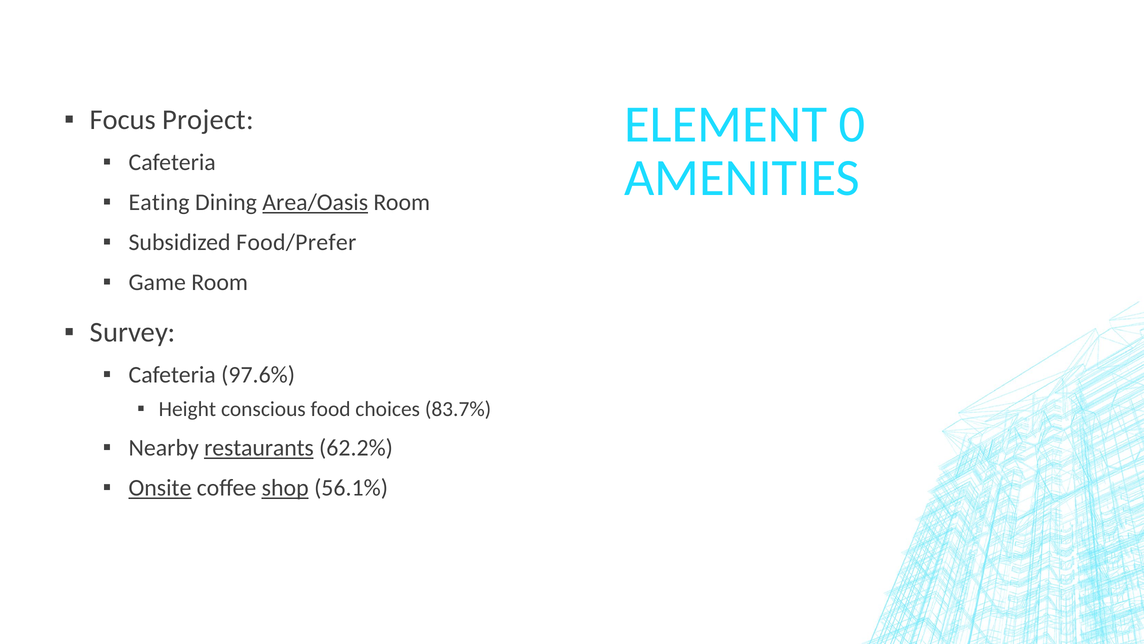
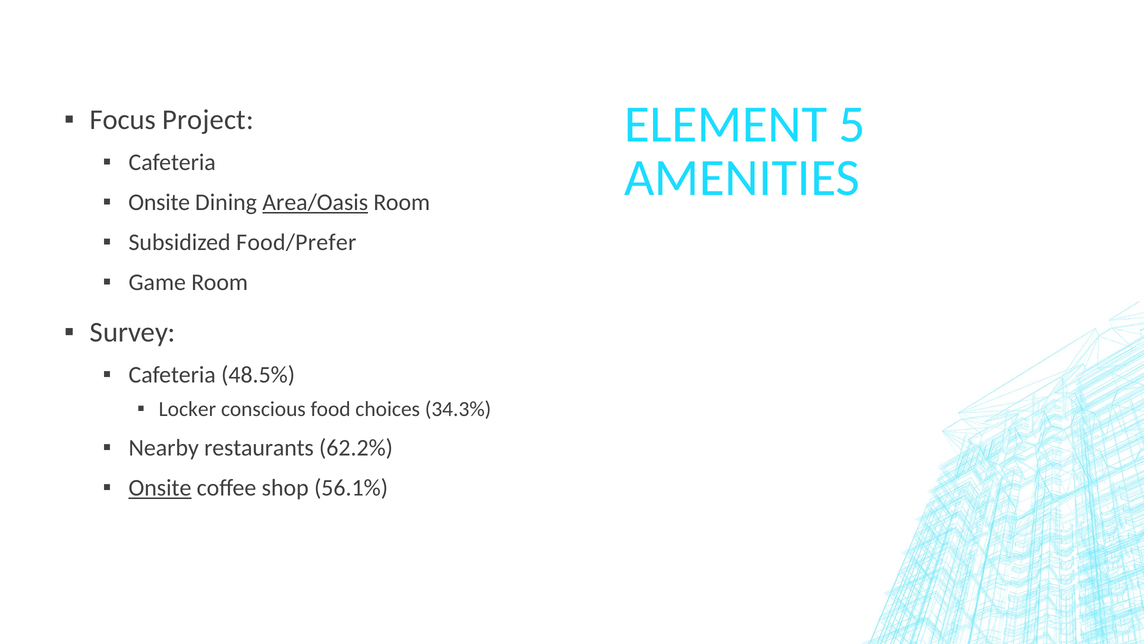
0: 0 -> 5
Eating at (159, 202): Eating -> Onsite
97.6%: 97.6% -> 48.5%
Height: Height -> Locker
83.7%: 83.7% -> 34.3%
restaurants underline: present -> none
shop underline: present -> none
